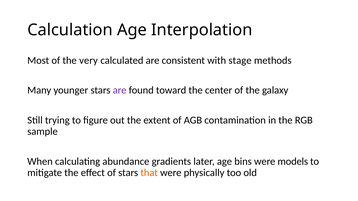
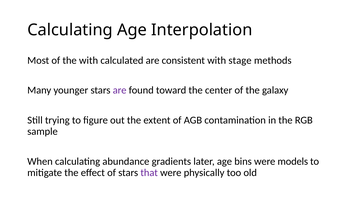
Calculation at (70, 30): Calculation -> Calculating
the very: very -> with
that colour: orange -> purple
